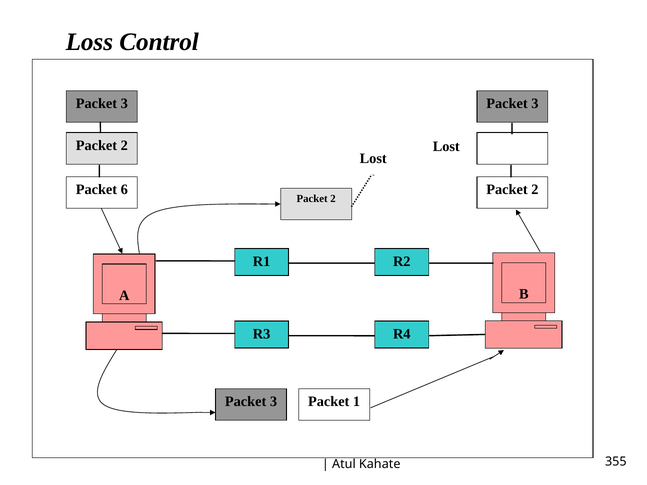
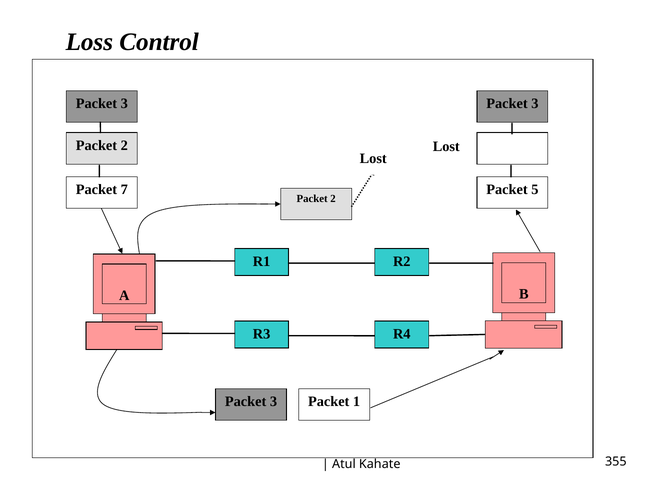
6: 6 -> 7
2 at (535, 190): 2 -> 5
